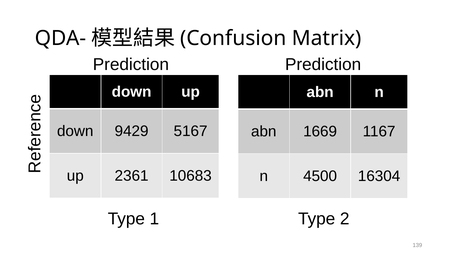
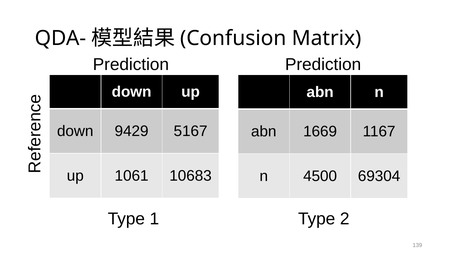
2361: 2361 -> 1061
16304: 16304 -> 69304
